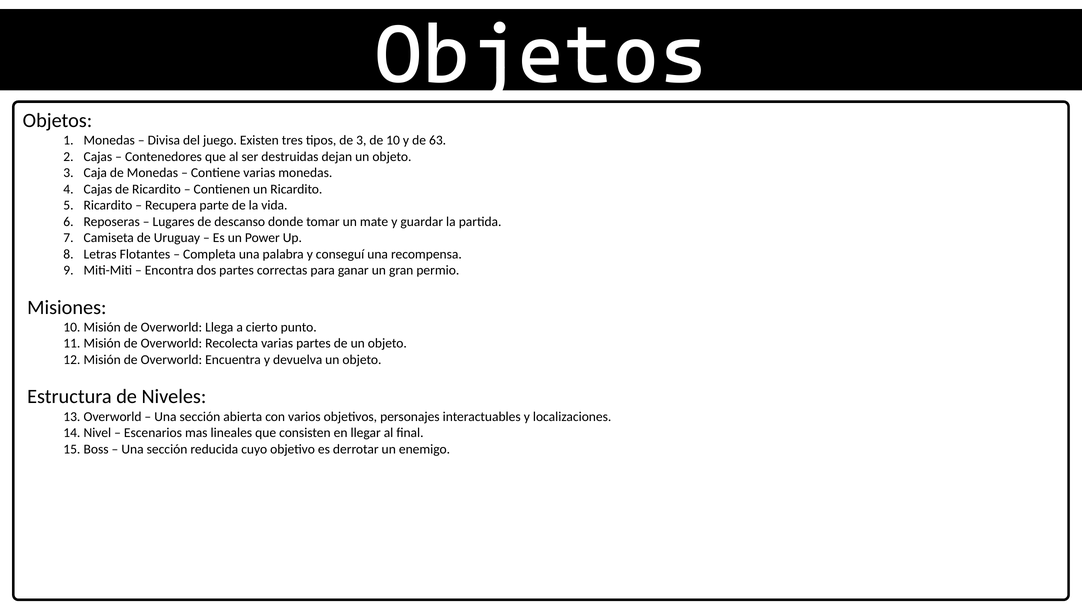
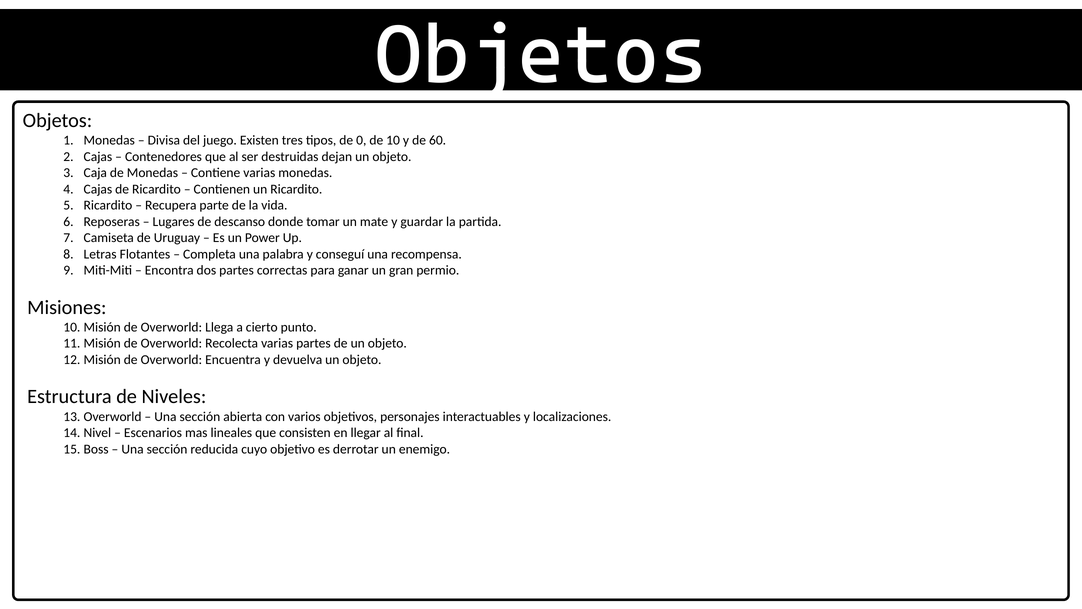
de 3: 3 -> 0
63: 63 -> 60
